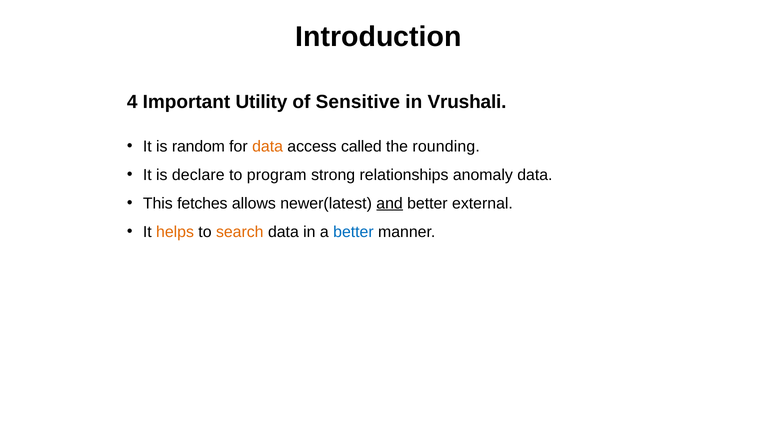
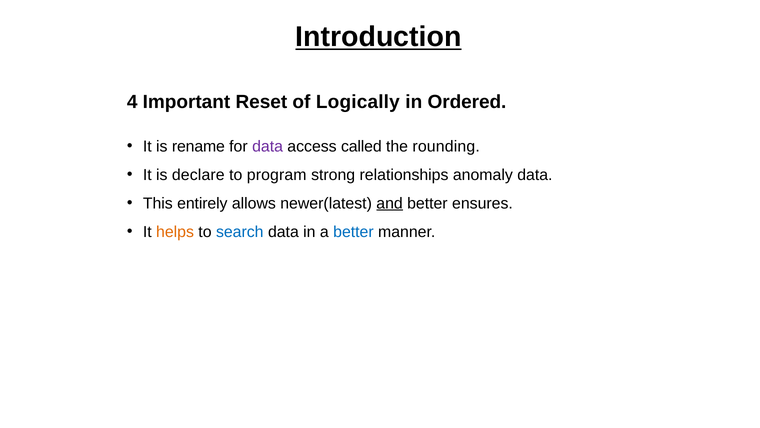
Introduction underline: none -> present
Utility: Utility -> Reset
Sensitive: Sensitive -> Logically
Vrushali: Vrushali -> Ordered
random: random -> rename
data at (268, 146) colour: orange -> purple
fetches: fetches -> entirely
external: external -> ensures
search colour: orange -> blue
